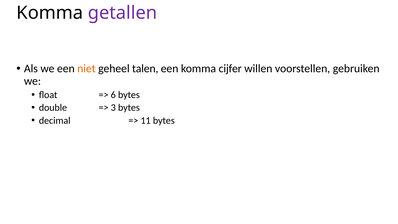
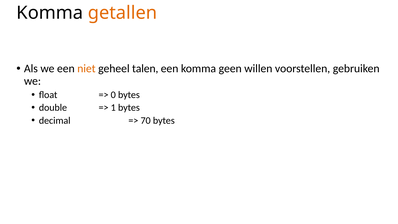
getallen colour: purple -> orange
cijfer: cijfer -> geen
6: 6 -> 0
3: 3 -> 1
11: 11 -> 70
